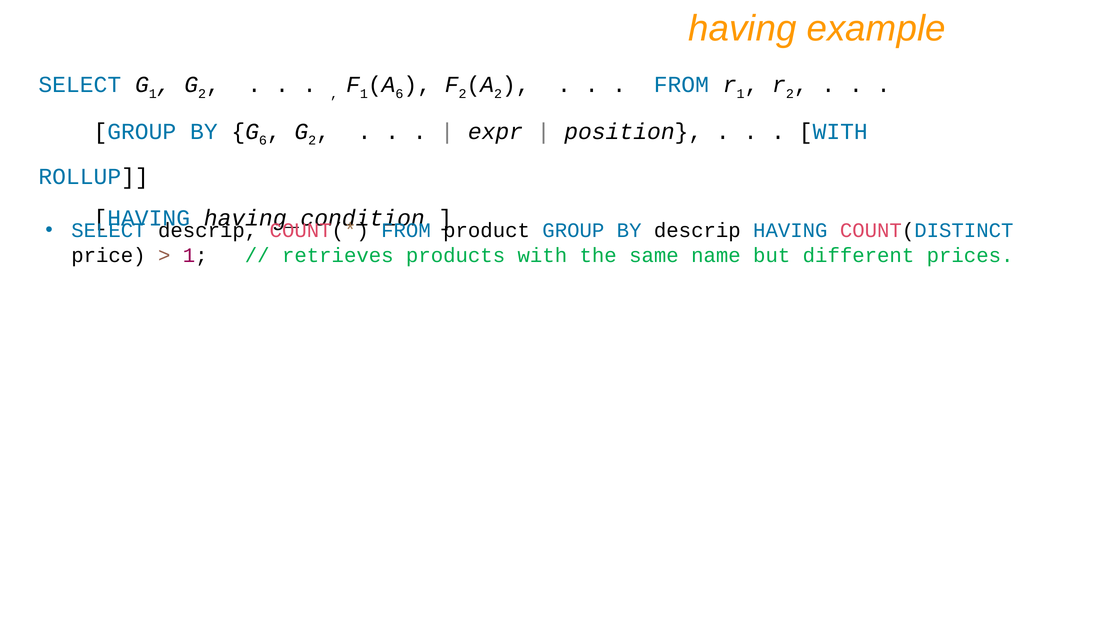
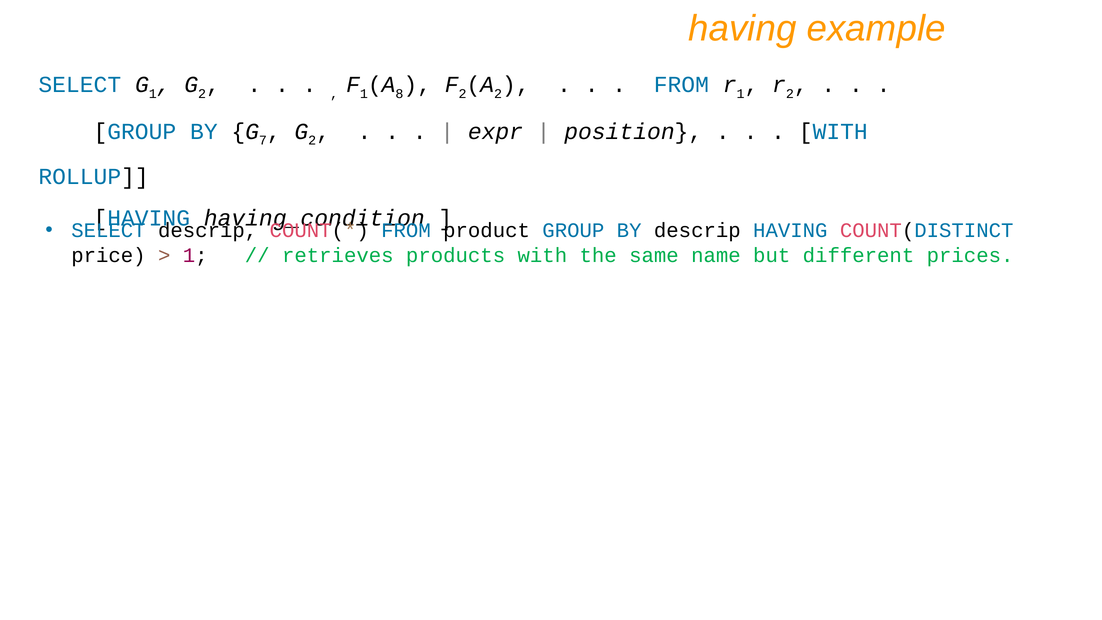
6 at (399, 94): 6 -> 8
6 at (263, 141): 6 -> 7
